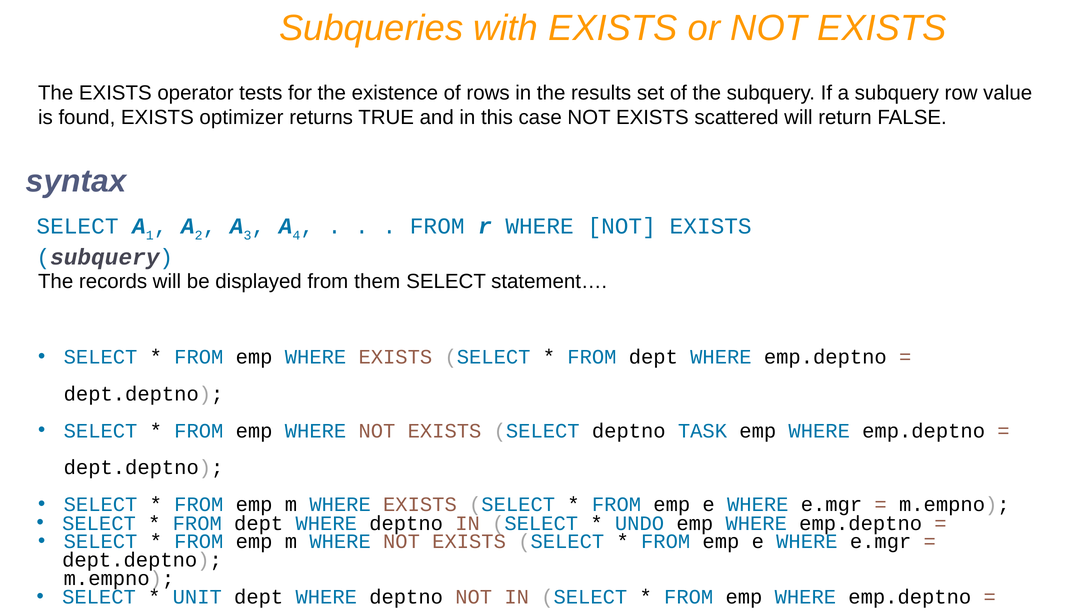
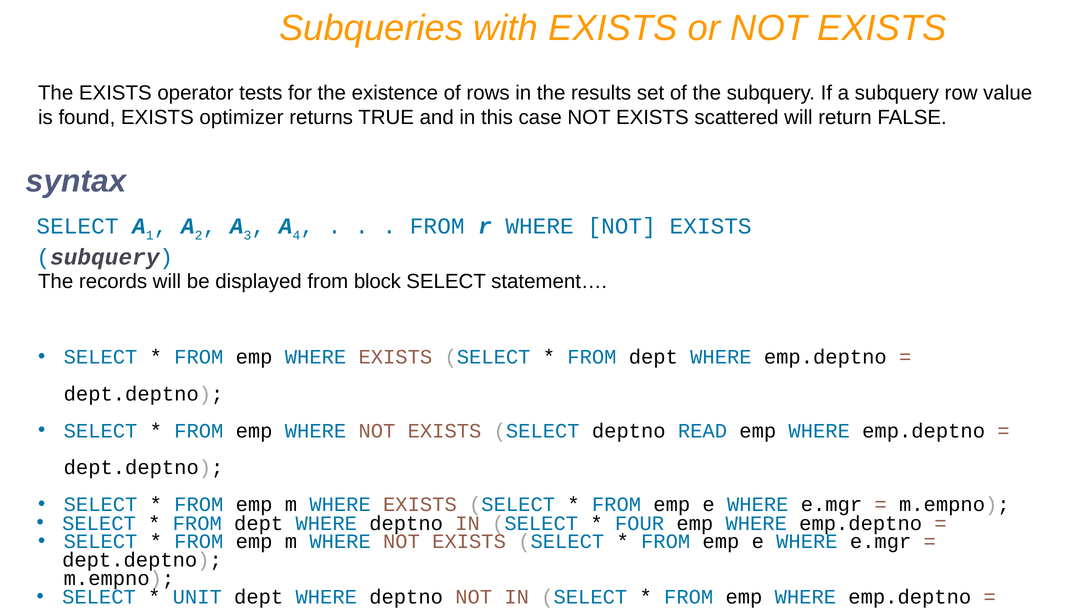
them: them -> block
TASK: TASK -> READ
UNDO: UNDO -> FOUR
